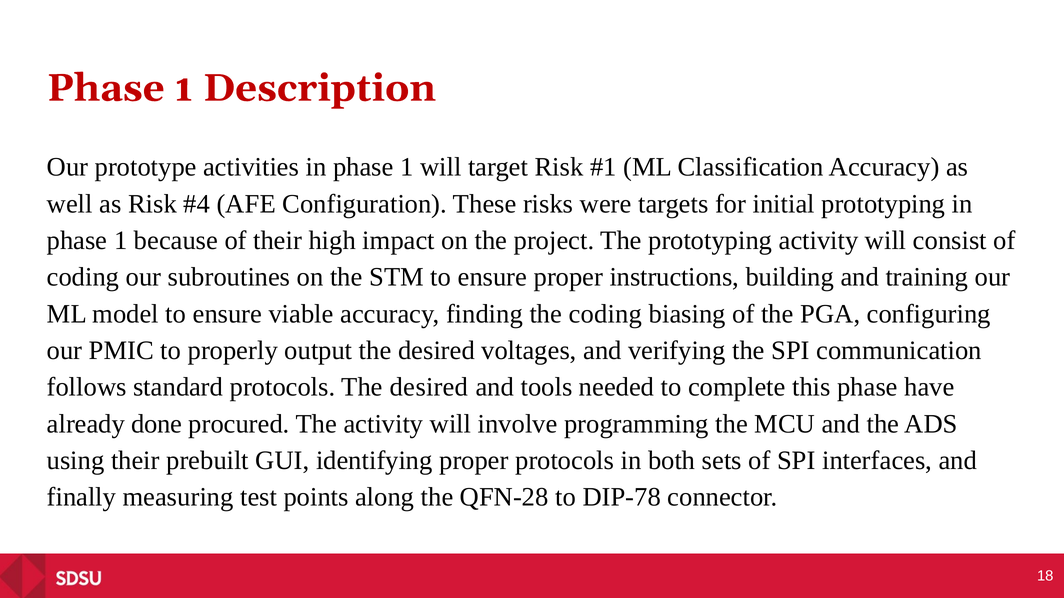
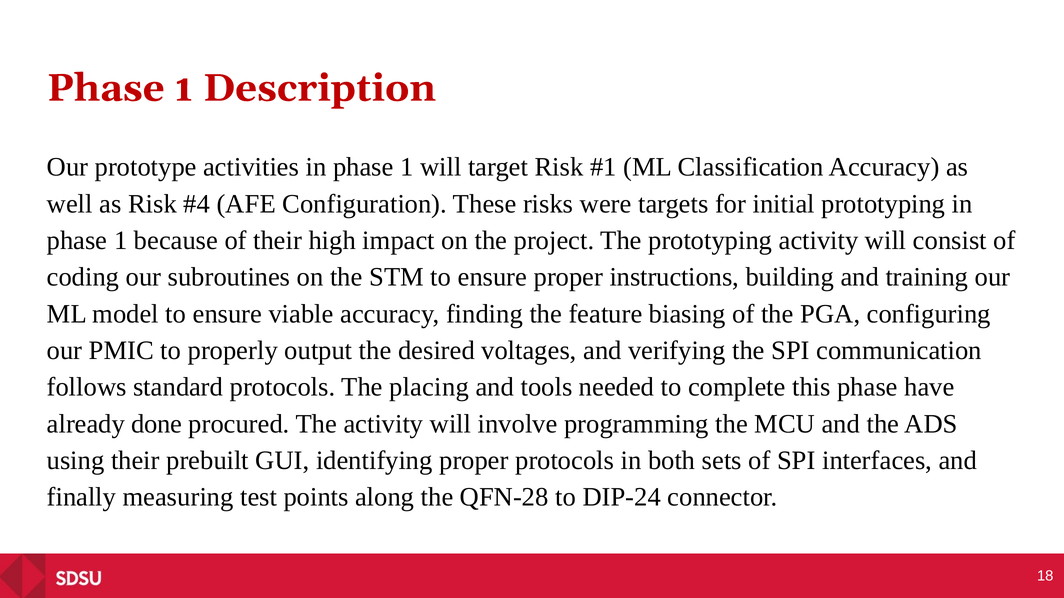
the coding: coding -> feature
protocols The desired: desired -> placing
DIP-78: DIP-78 -> DIP-24
